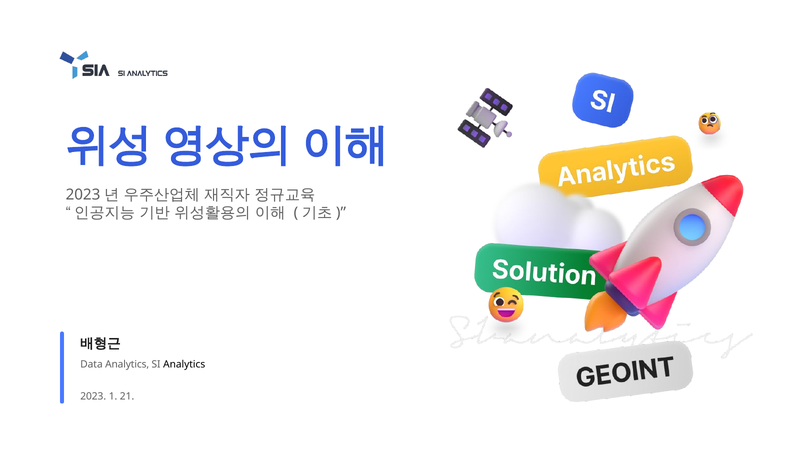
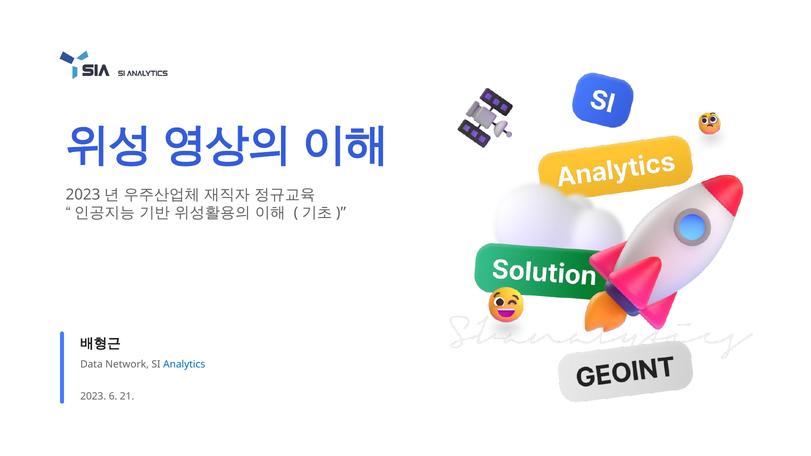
Data Analytics: Analytics -> Network
Analytics at (184, 365) colour: black -> blue
1: 1 -> 6
